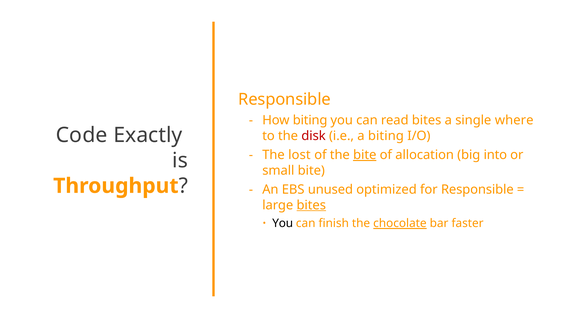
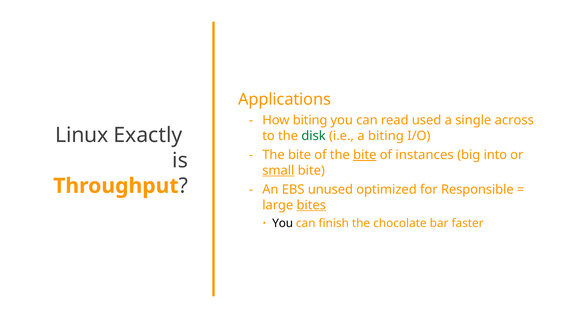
Responsible at (285, 99): Responsible -> Applications
read bites: bites -> used
where: where -> across
Code: Code -> Linux
disk colour: red -> green
lost at (299, 155): lost -> bite
allocation: allocation -> instances
small underline: none -> present
chocolate underline: present -> none
